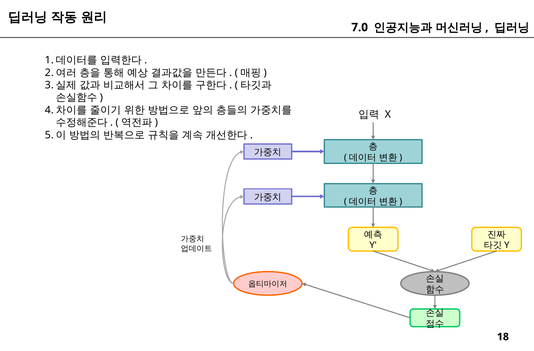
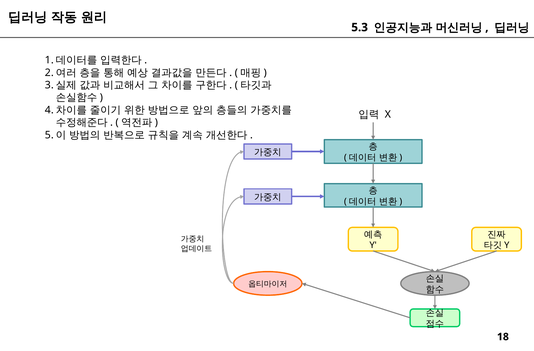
7.0: 7.0 -> 5.3
